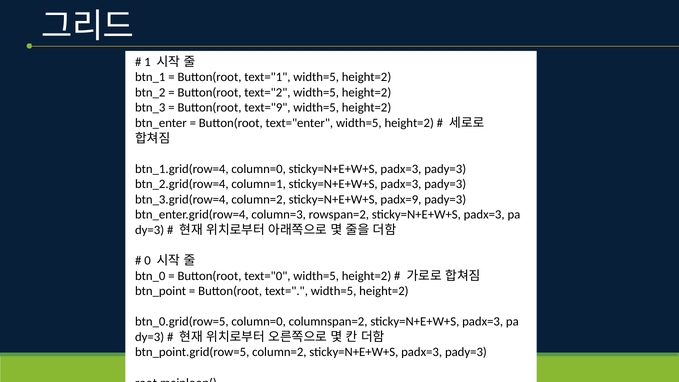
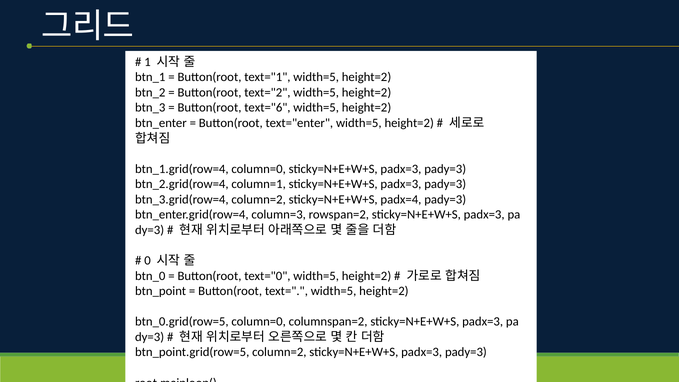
text="9: text="9 -> text="6
padx=9: padx=9 -> padx=4
